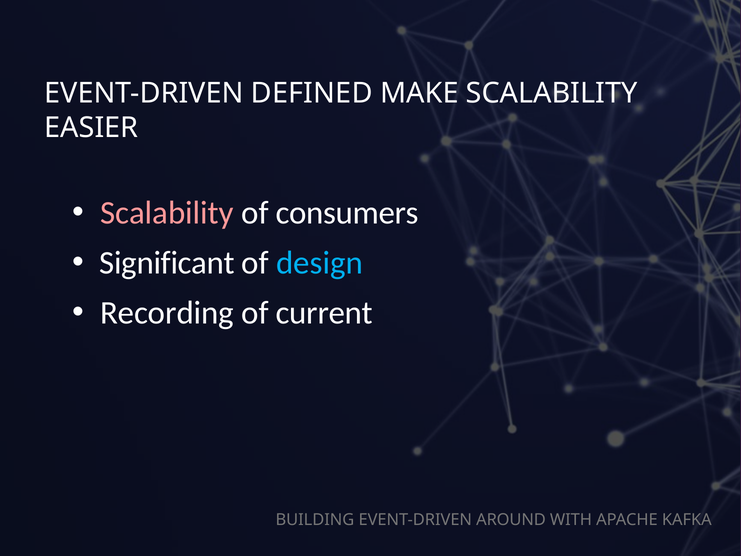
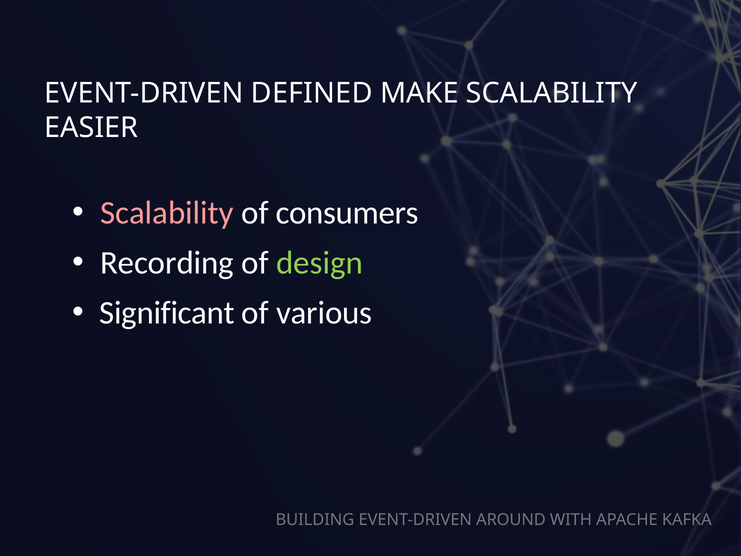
Significant: Significant -> Recording
design colour: light blue -> light green
Recording: Recording -> Significant
current: current -> various
